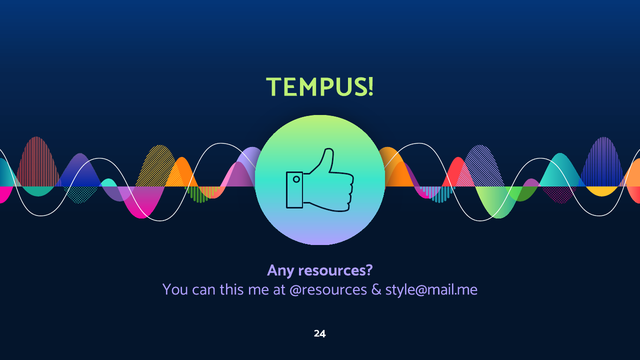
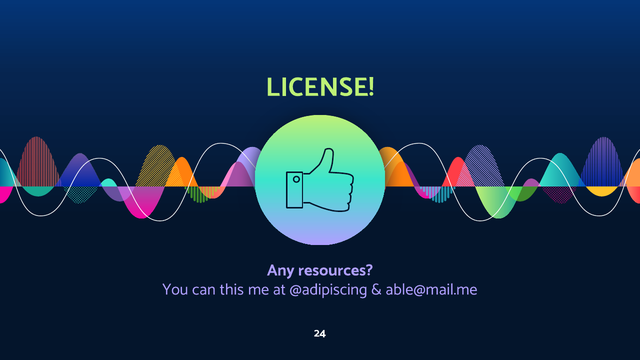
TEMPUS: TEMPUS -> LICENSE
@resources: @resources -> @adipiscing
style@mail.me: style@mail.me -> able@mail.me
